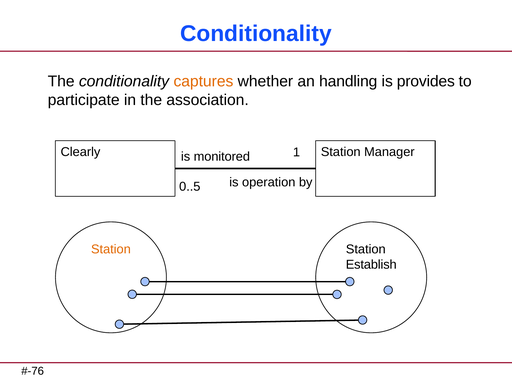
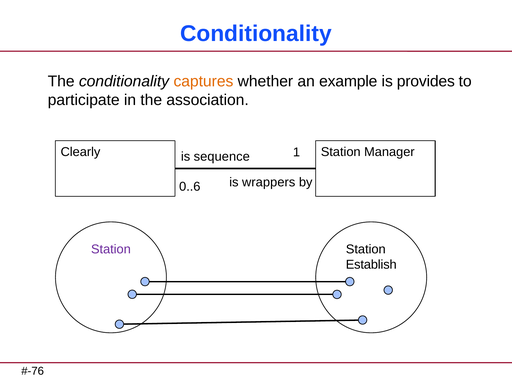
handling: handling -> example
monitored: monitored -> sequence
operation: operation -> wrappers
0..5: 0..5 -> 0..6
Station at (111, 249) colour: orange -> purple
